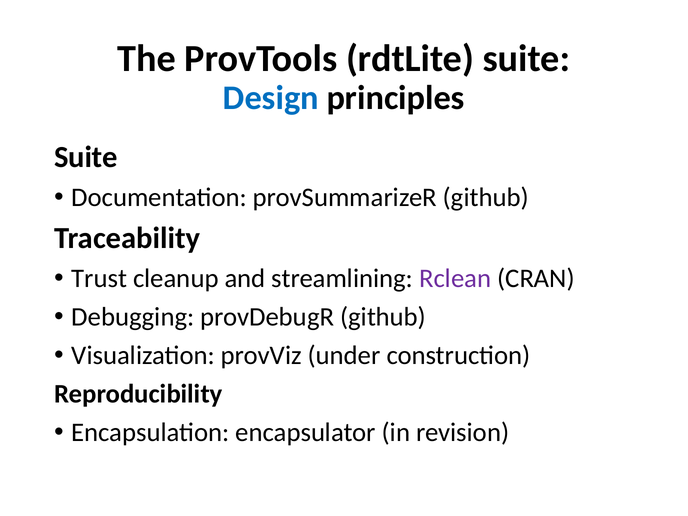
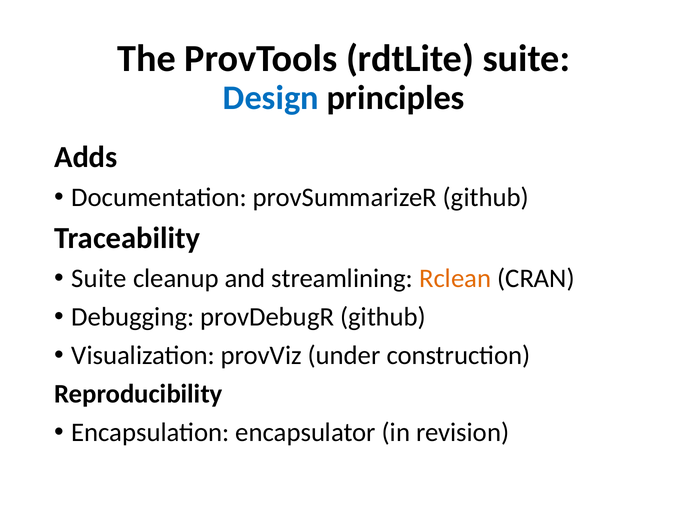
Suite at (86, 157): Suite -> Adds
Trust at (99, 279): Trust -> Suite
Rclean colour: purple -> orange
